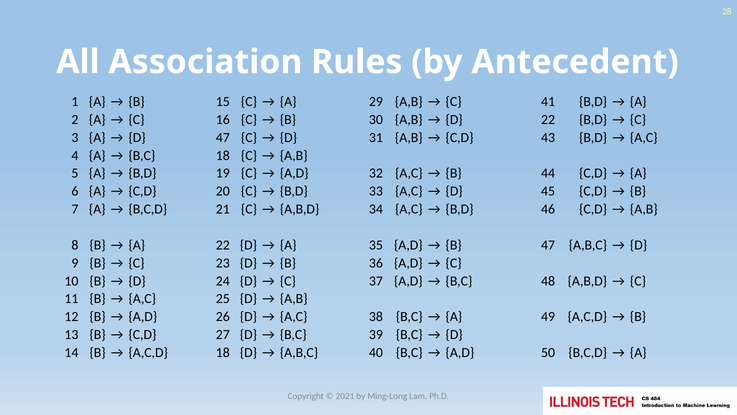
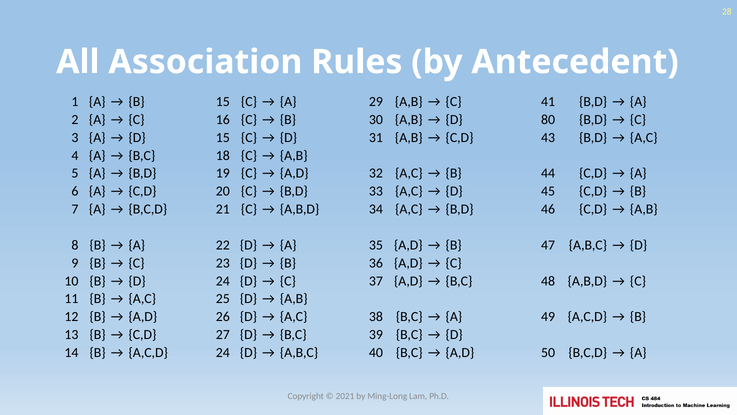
D 22: 22 -> 80
D 47: 47 -> 15
A,C,D 18: 18 -> 24
